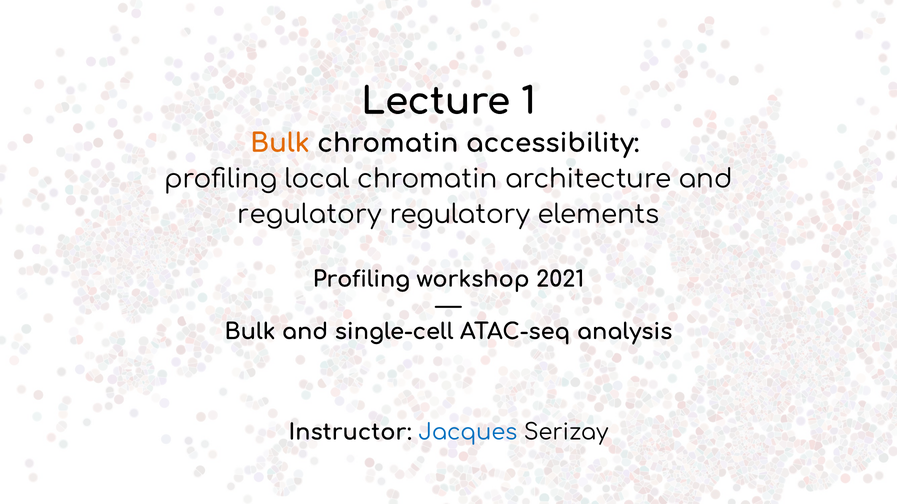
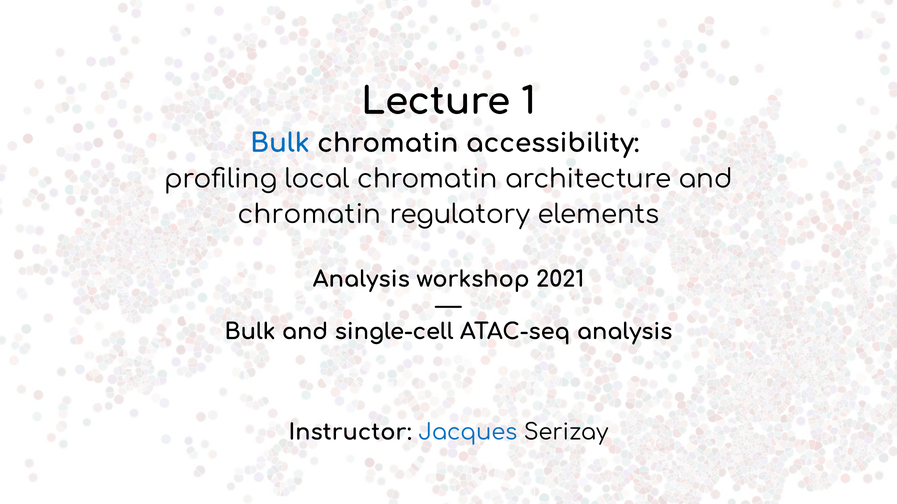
Bulk at (280, 143) colour: orange -> blue
regulatory at (310, 215): regulatory -> chromatin
Profiling at (361, 280): Profiling -> Analysis
